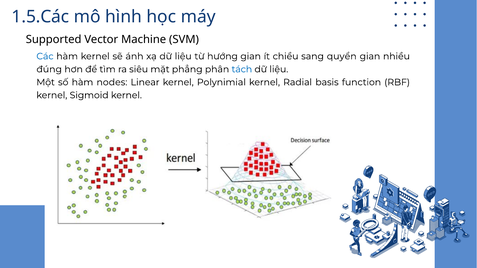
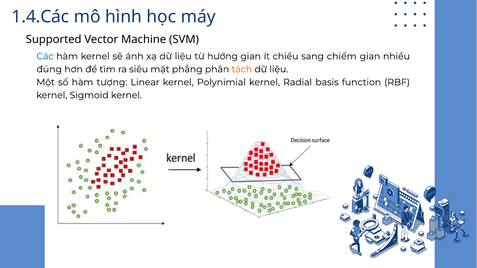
1.5.Các: 1.5.Các -> 1.4.Các
quyển: quyển -> chiếm
tách colour: blue -> orange
nodes: nodes -> tượng
